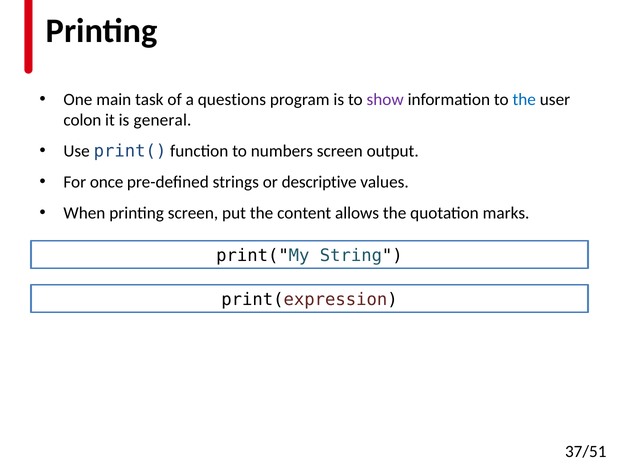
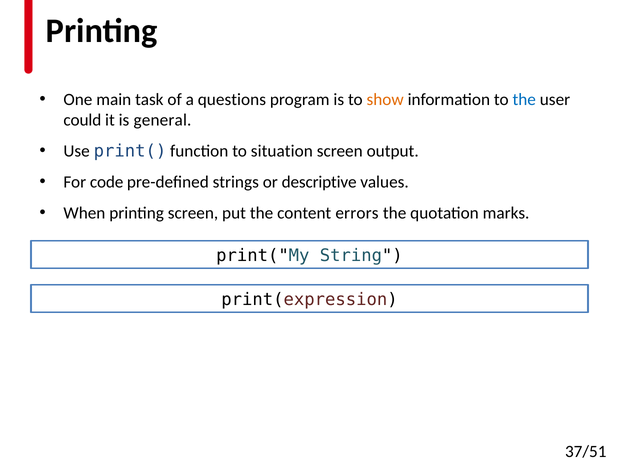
show colour: purple -> orange
colon: colon -> could
numbers: numbers -> situation
once: once -> code
allows: allows -> errors
